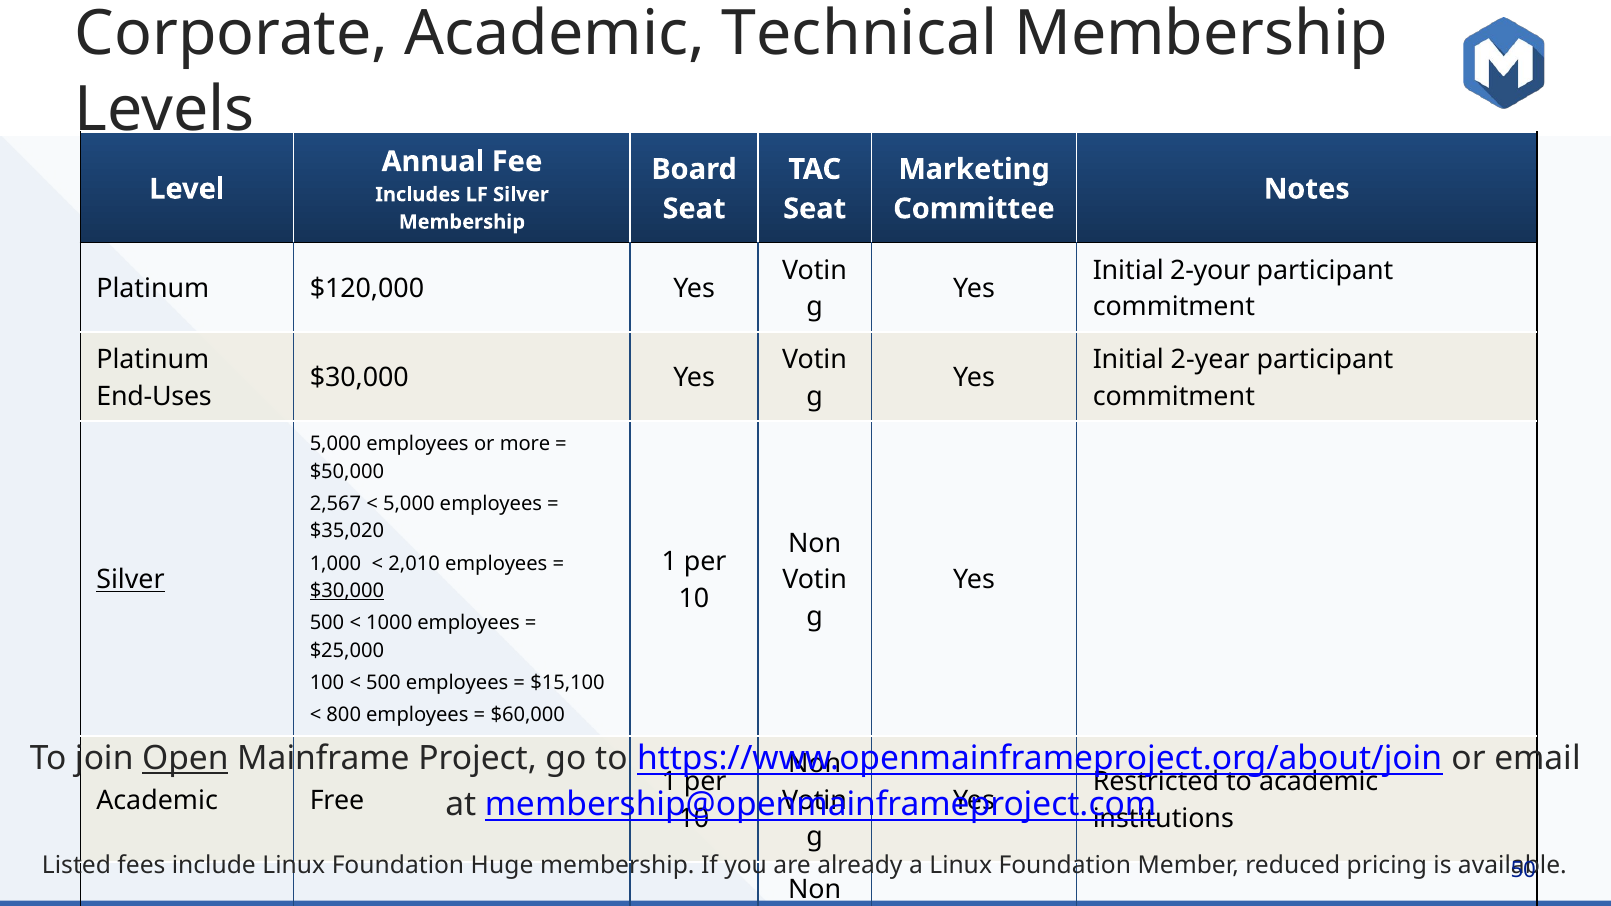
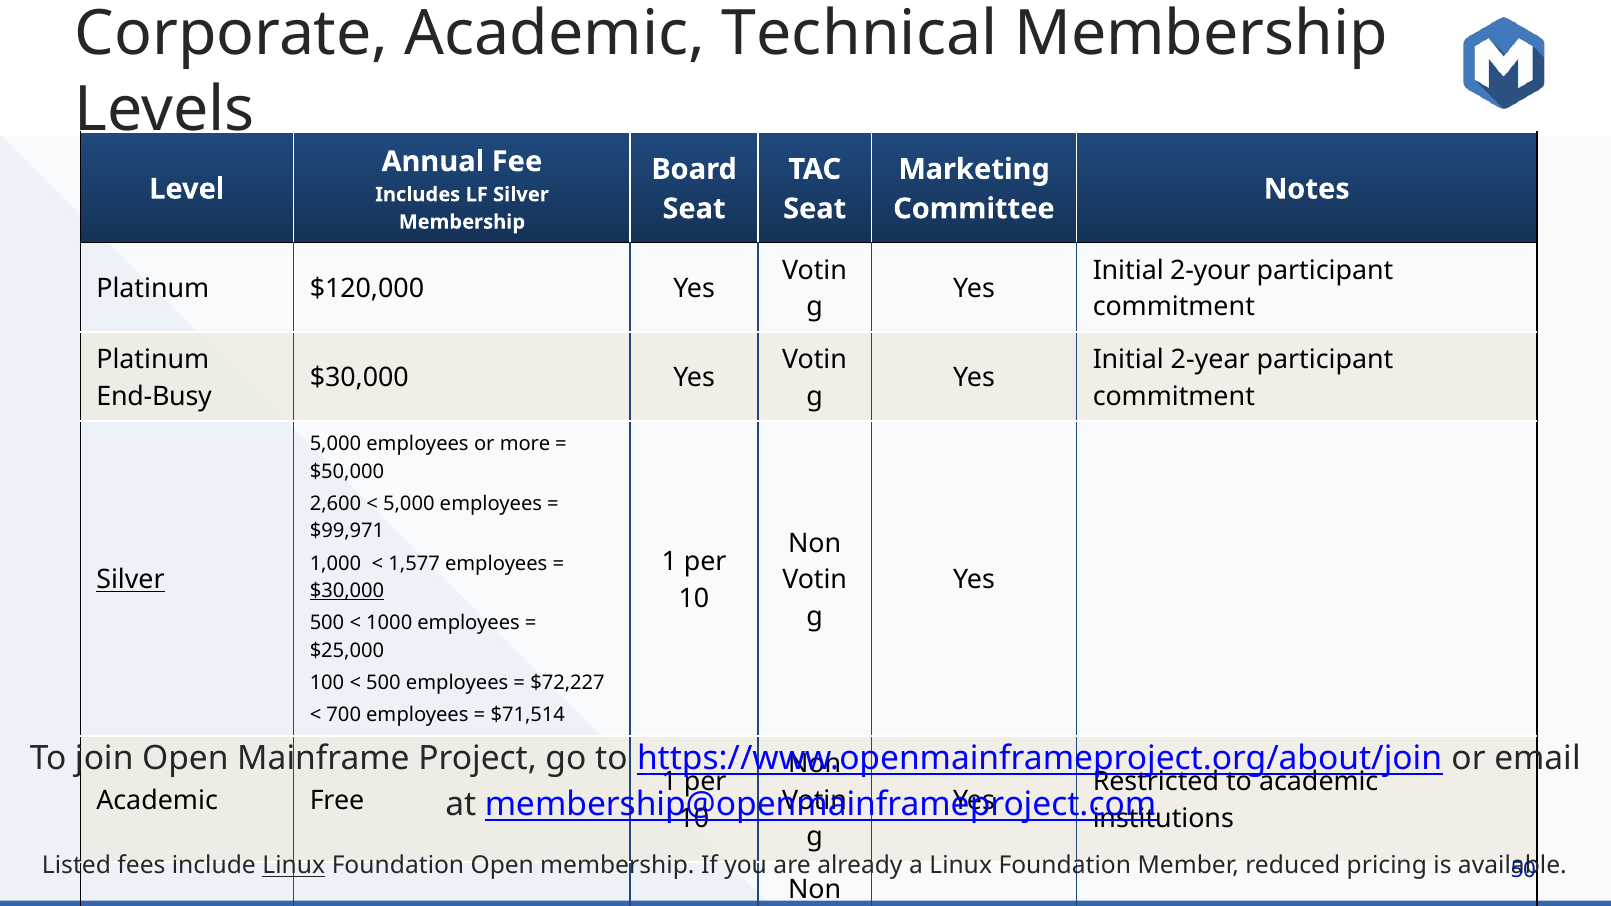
End-Uses: End-Uses -> End-Busy
2,567: 2,567 -> 2,600
$35,020: $35,020 -> $99,971
2,010: 2,010 -> 1,577
$15,100: $15,100 -> $72,227
800: 800 -> 700
$60,000: $60,000 -> $71,514
Open at (185, 759) underline: present -> none
Linux at (294, 866) underline: none -> present
Foundation Huge: Huge -> Open
